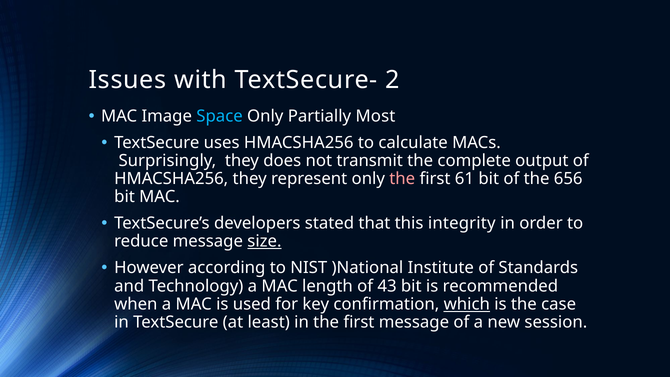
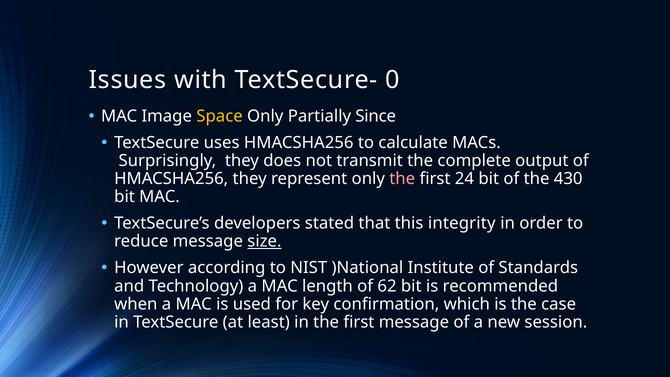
2: 2 -> 0
Space colour: light blue -> yellow
Most: Most -> Since
61: 61 -> 24
656: 656 -> 430
43: 43 -> 62
which underline: present -> none
